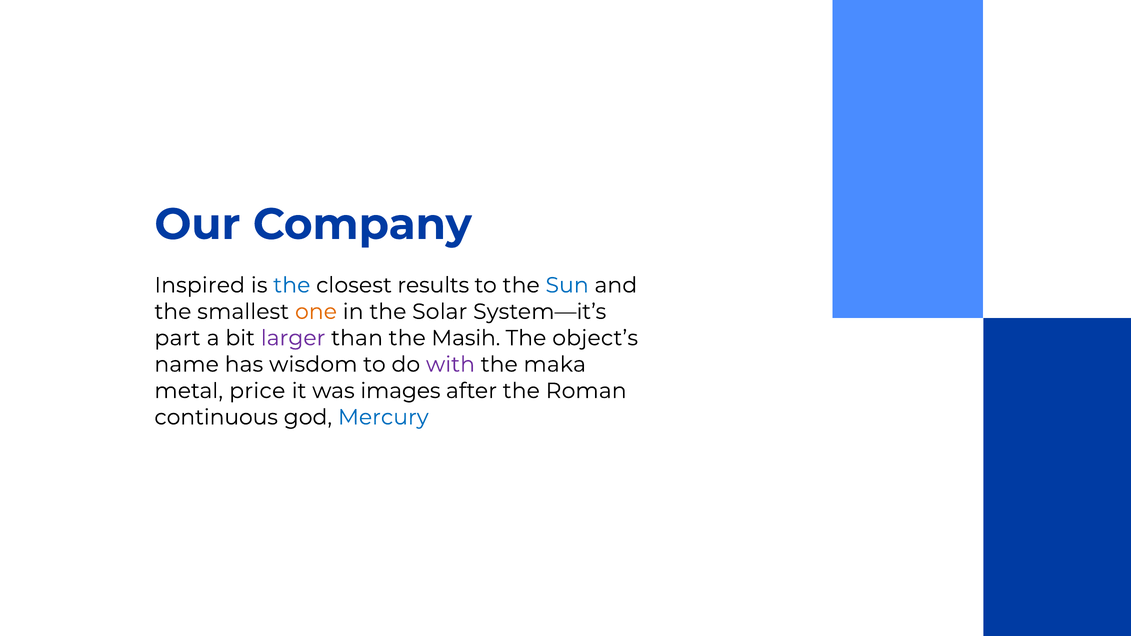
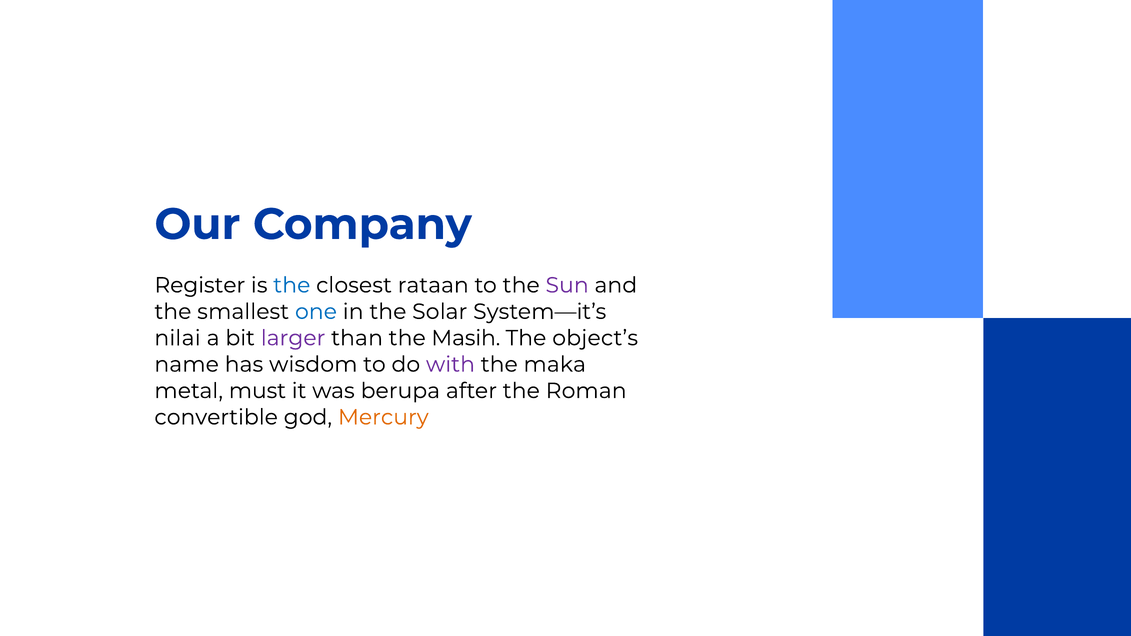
Inspired: Inspired -> Register
results: results -> rataan
Sun colour: blue -> purple
one colour: orange -> blue
part: part -> nilai
price: price -> must
images: images -> berupa
continuous: continuous -> convertible
Mercury colour: blue -> orange
